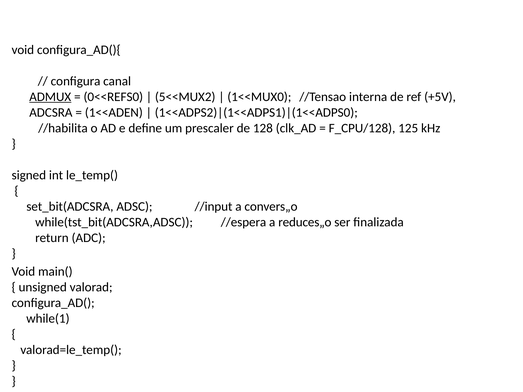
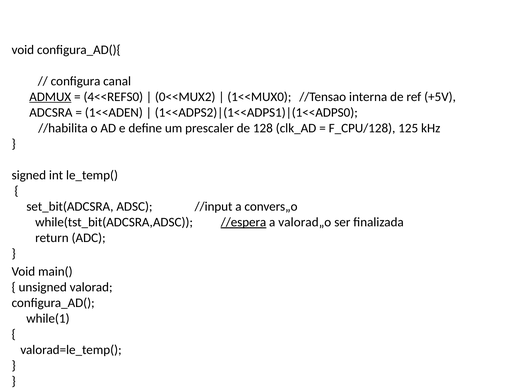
0<<REFS0: 0<<REFS0 -> 4<<REFS0
5<<MUX2: 5<<MUX2 -> 0<<MUX2
//espera underline: none -> present
reduces„o: reduces„o -> valorad„o
